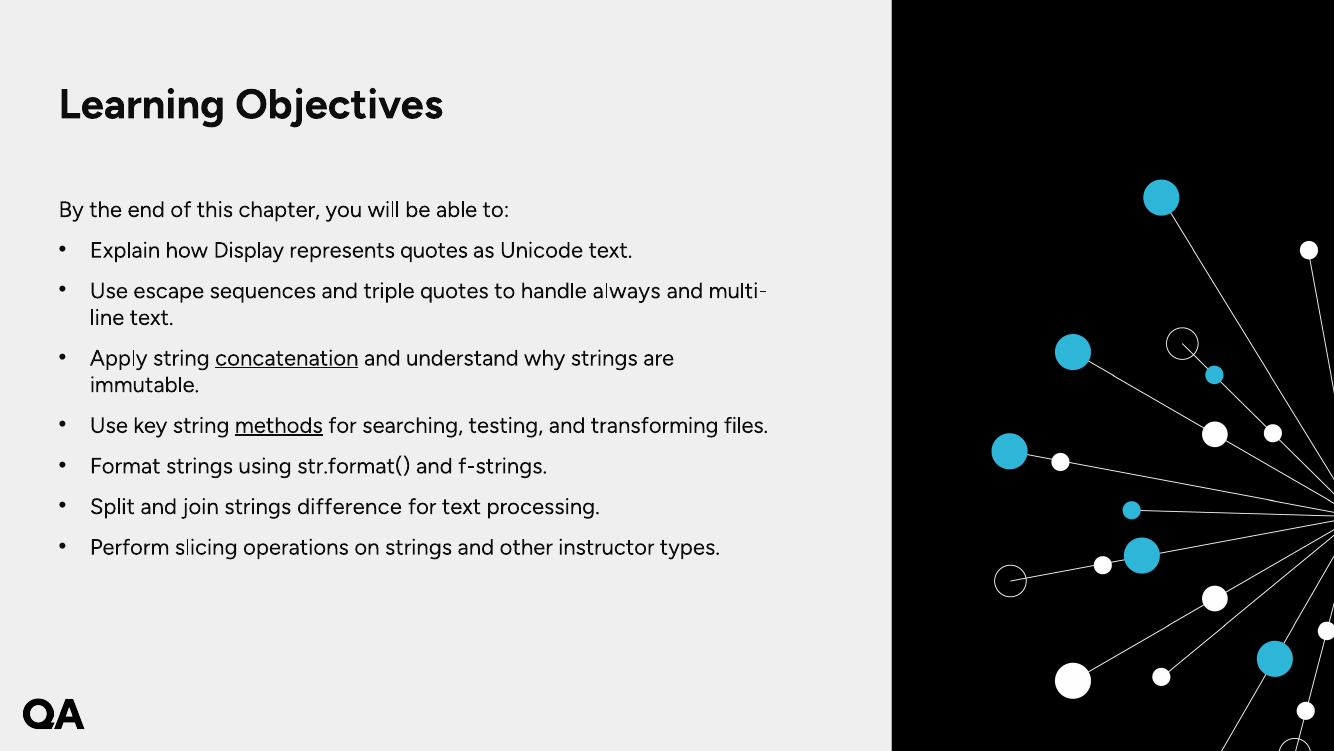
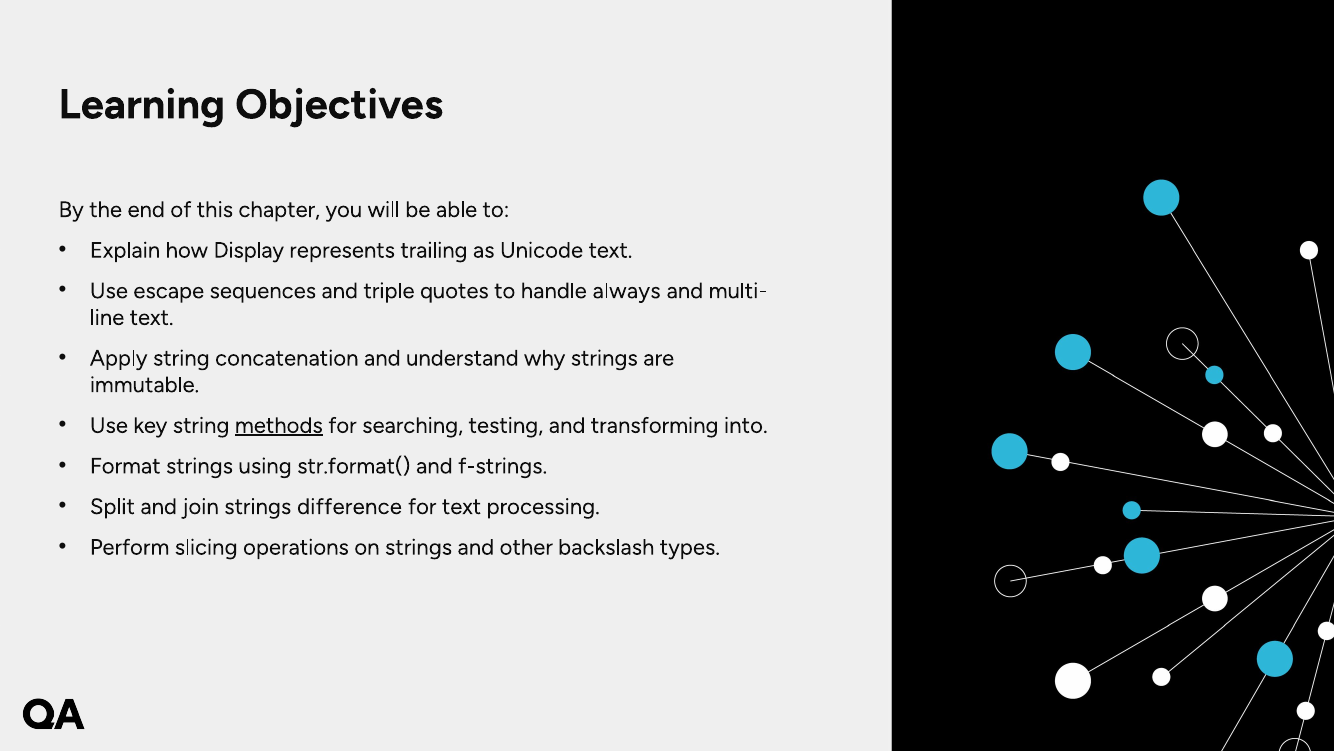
represents quotes: quotes -> trailing
concatenation underline: present -> none
files: files -> into
instructor: instructor -> backslash
